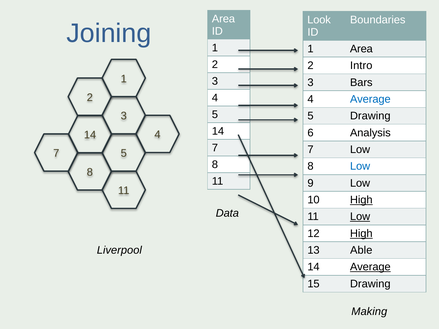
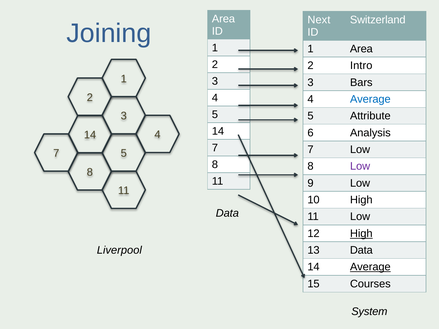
Look: Look -> Next
Boundaries: Boundaries -> Switzerland
5 Drawing: Drawing -> Attribute
Low at (360, 166) colour: blue -> purple
High at (361, 200) underline: present -> none
Low at (360, 217) underline: present -> none
13 Able: Able -> Data
15 Drawing: Drawing -> Courses
Making: Making -> System
